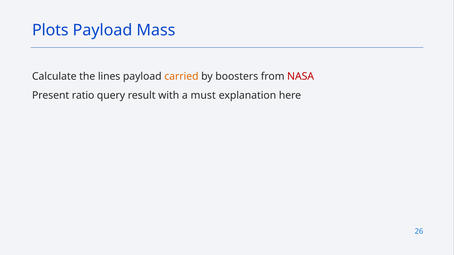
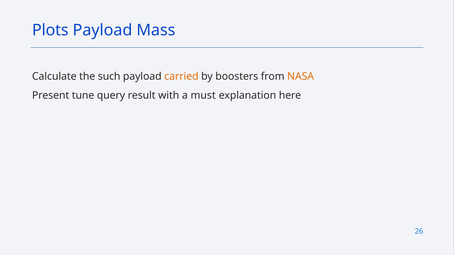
lines: lines -> such
NASA colour: red -> orange
ratio: ratio -> tune
